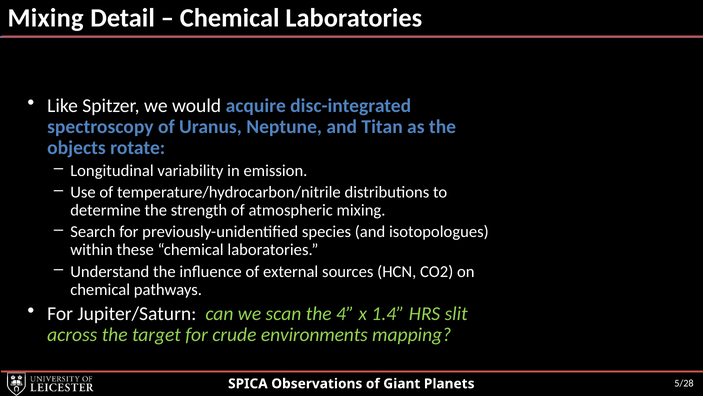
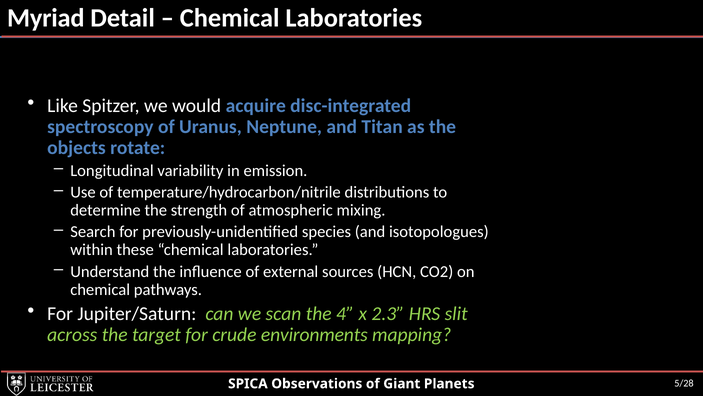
Mixing at (46, 18): Mixing -> Myriad
1.4: 1.4 -> 2.3
